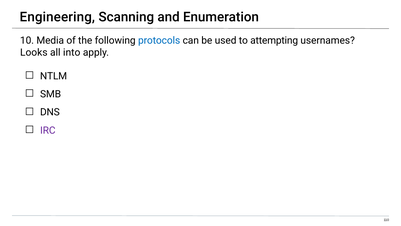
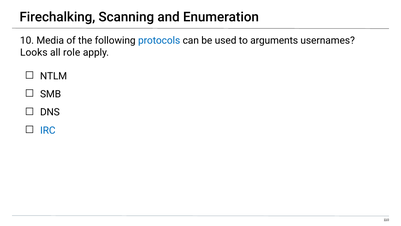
Engineering: Engineering -> Firechalking
attempting: attempting -> arguments
into: into -> role
IRC colour: purple -> blue
